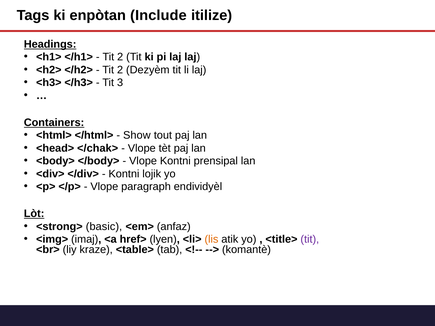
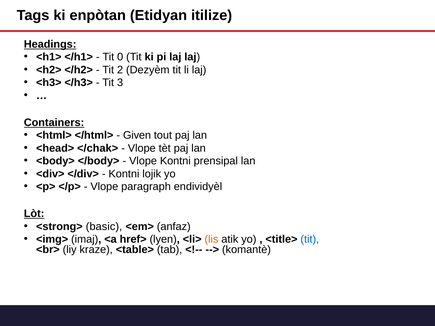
Include: Include -> Etidyan
2 at (120, 57): 2 -> 0
Show: Show -> Given
tit at (310, 239) colour: purple -> blue
